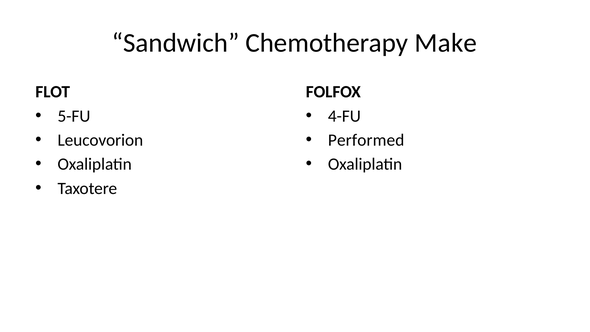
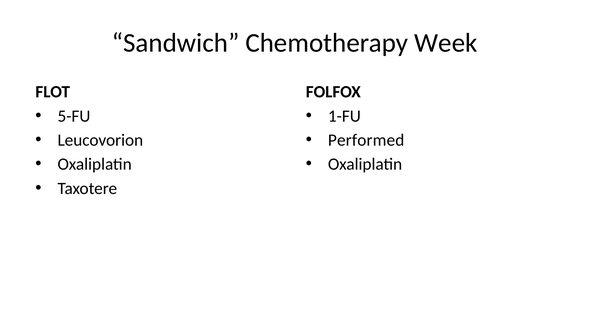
Make: Make -> Week
4-FU: 4-FU -> 1-FU
